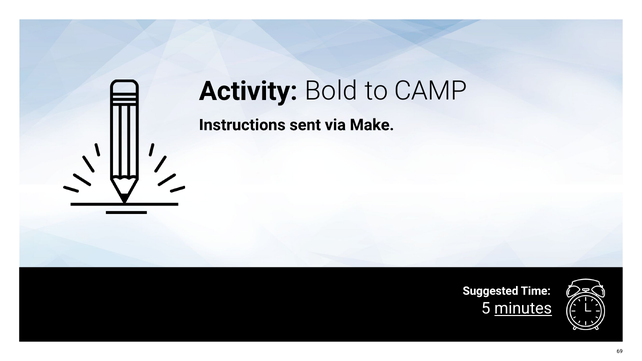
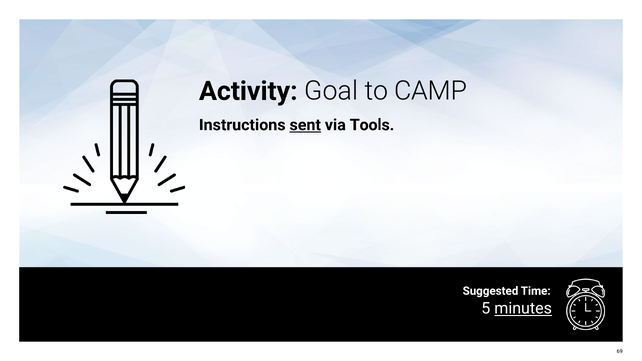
Bold: Bold -> Goal
sent underline: none -> present
Make: Make -> Tools
